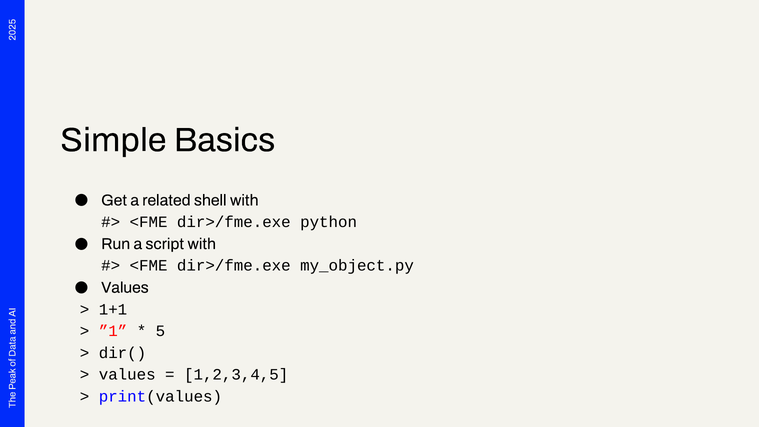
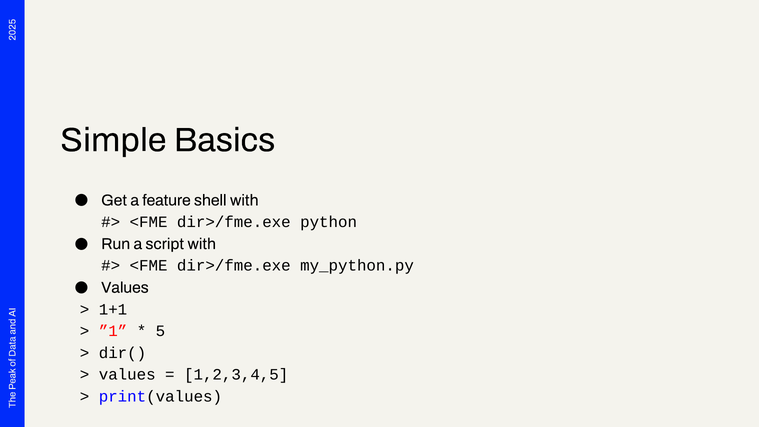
related: related -> feature
my_object.py: my_object.py -> my_python.py
